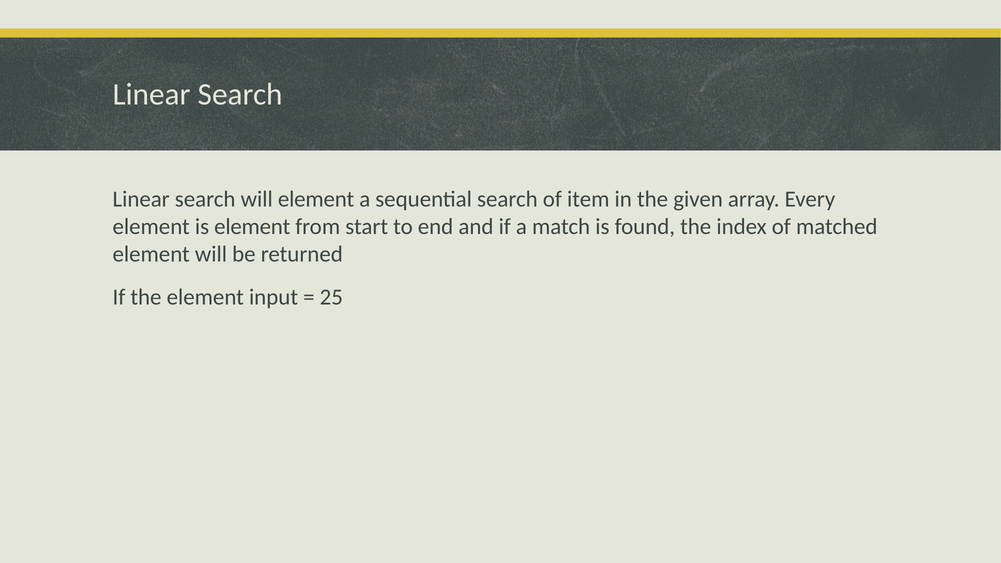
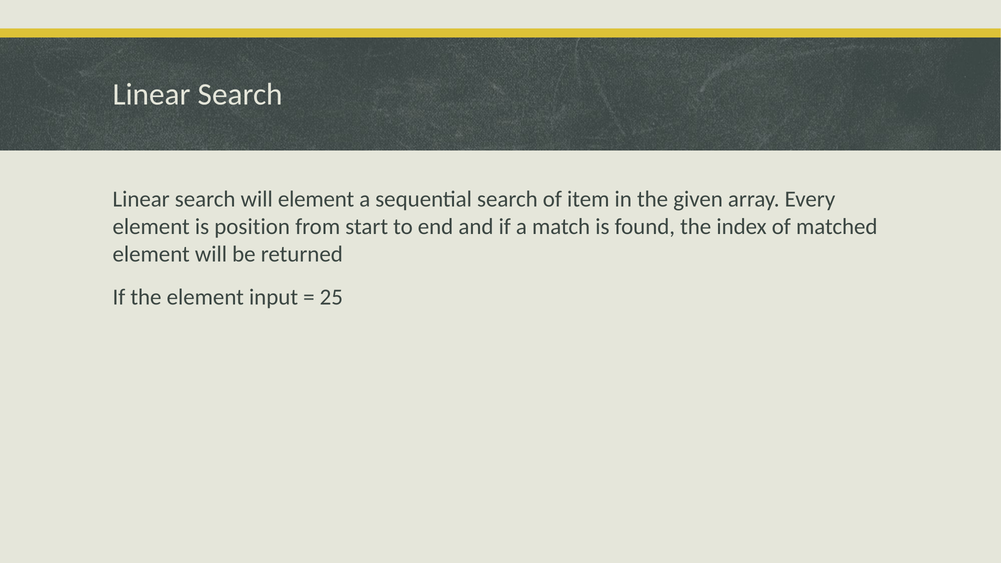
is element: element -> position
